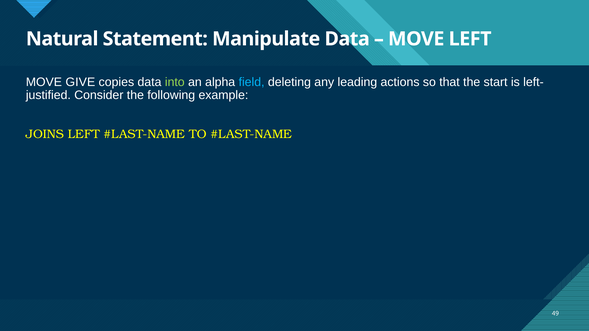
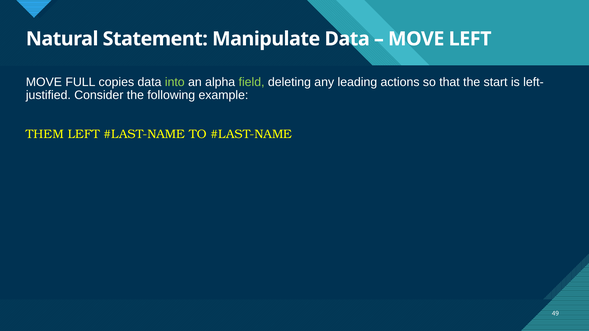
GIVE: GIVE -> FULL
field colour: light blue -> light green
JOINS: JOINS -> THEM
